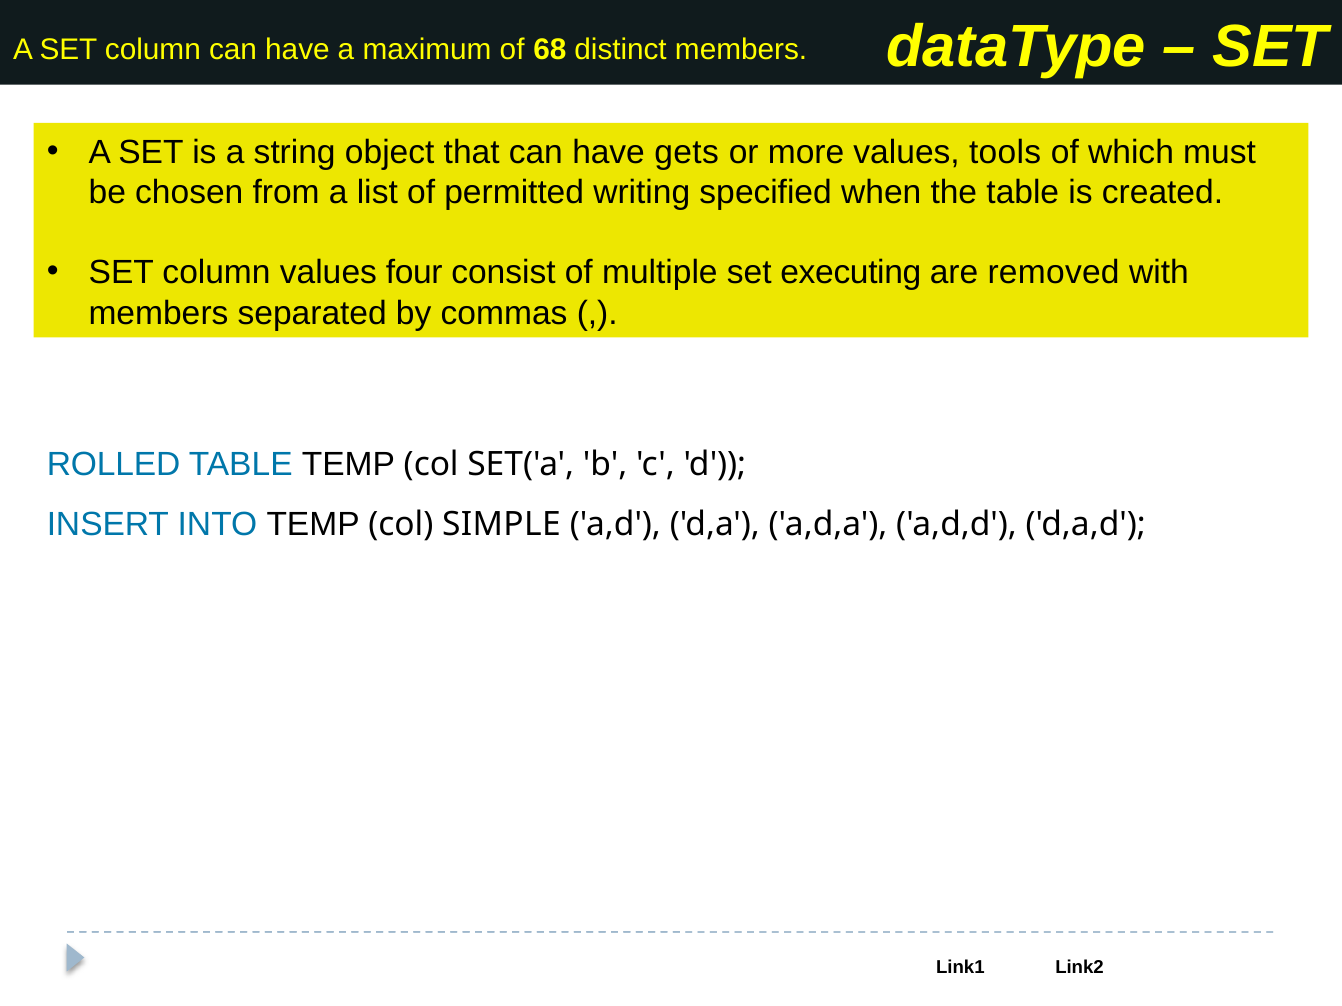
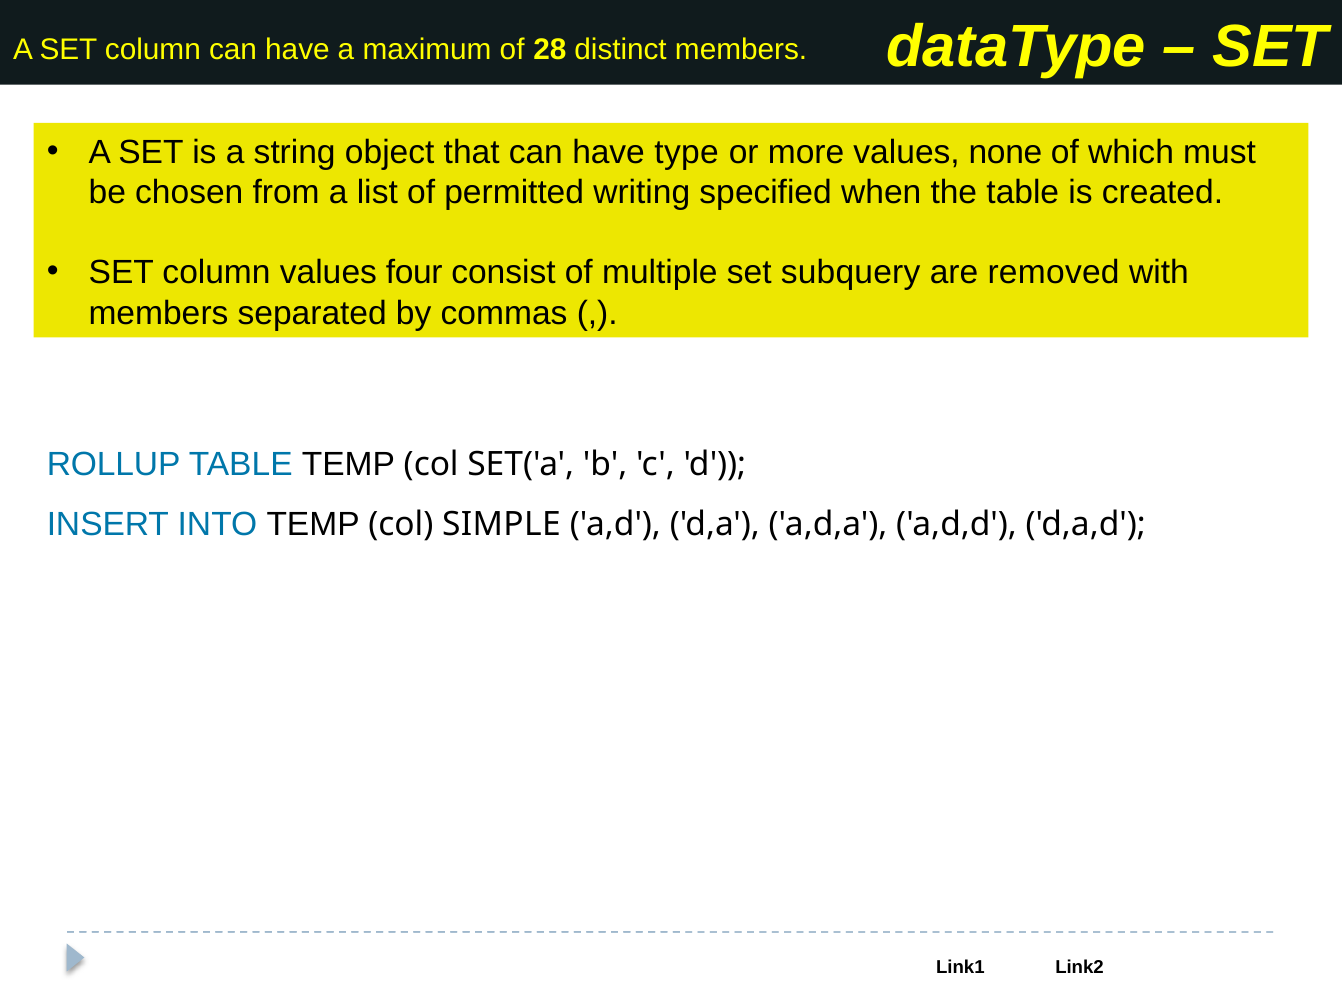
68: 68 -> 28
gets: gets -> type
tools: tools -> none
executing: executing -> subquery
ROLLED: ROLLED -> ROLLUP
